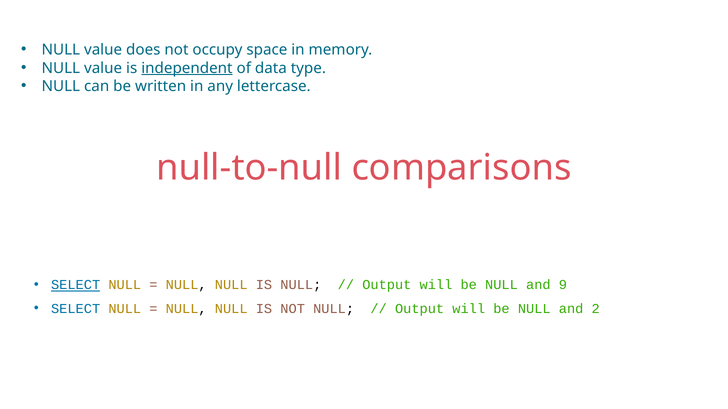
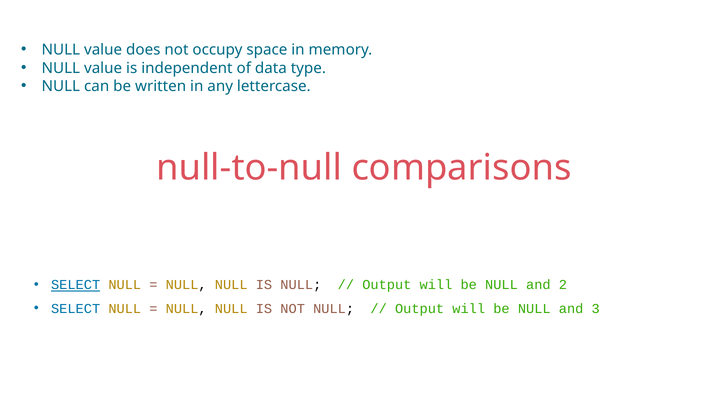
independent underline: present -> none
9: 9 -> 2
2: 2 -> 3
